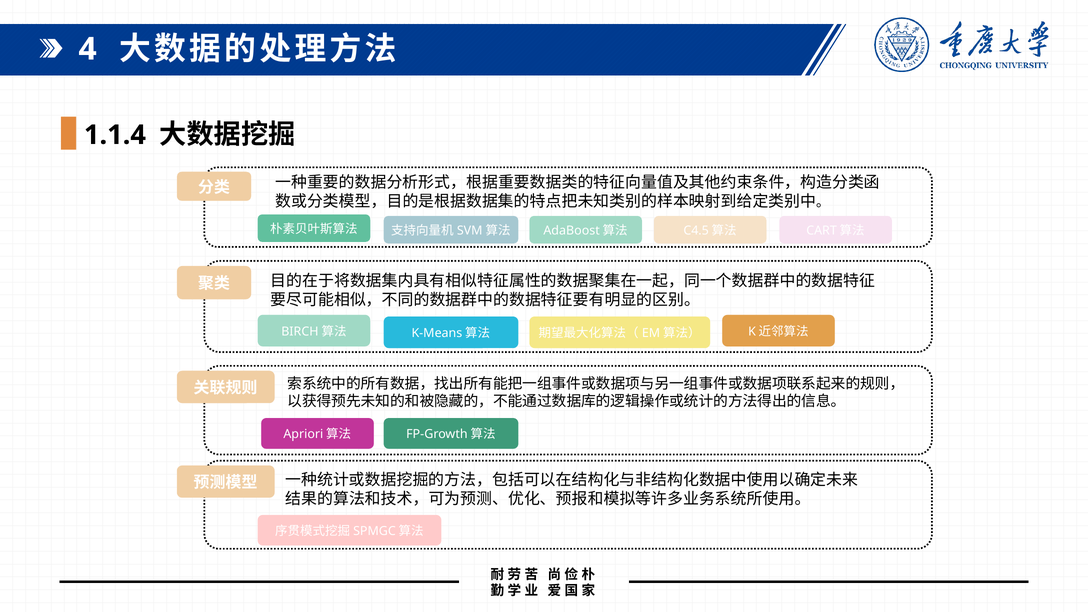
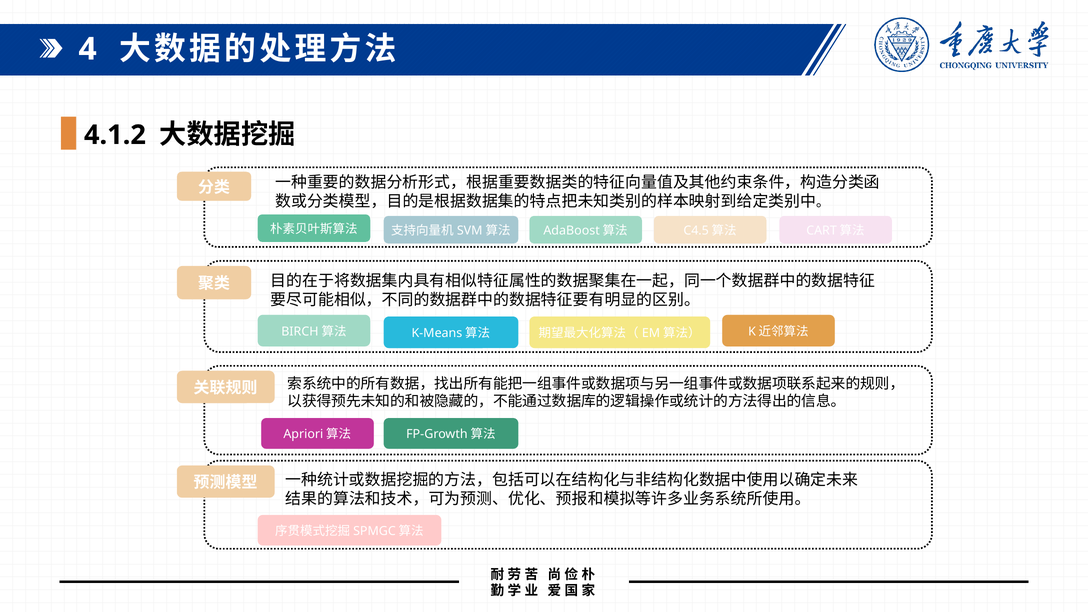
1.1.4: 1.1.4 -> 4.1.2
